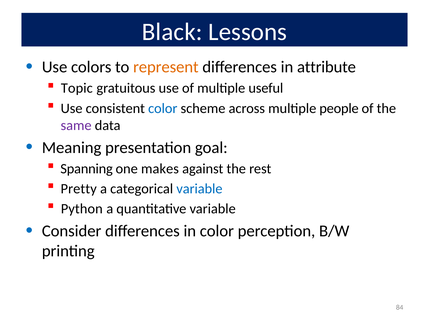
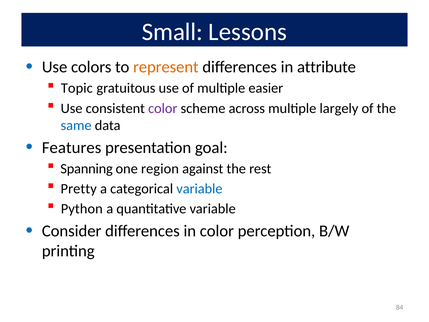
Black: Black -> Small
useful: useful -> easier
color at (163, 108) colour: blue -> purple
people: people -> largely
same colour: purple -> blue
Meaning: Meaning -> Features
makes: makes -> region
